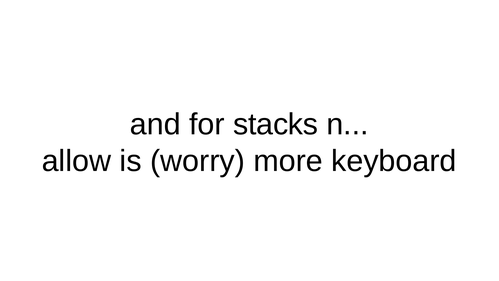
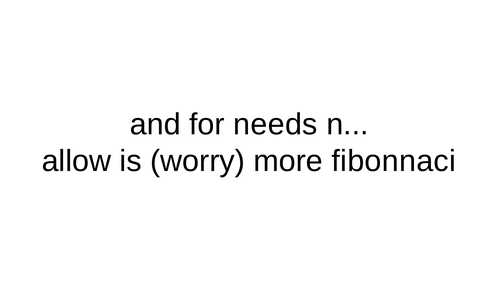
stacks: stacks -> needs
keyboard: keyboard -> fibonnaci
